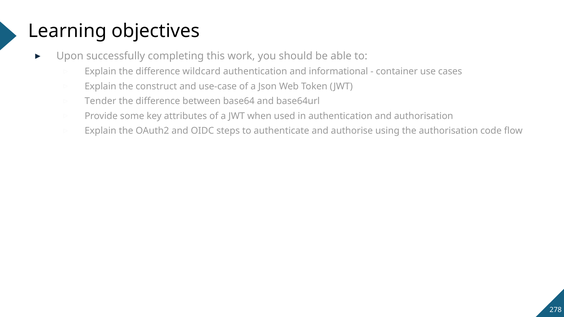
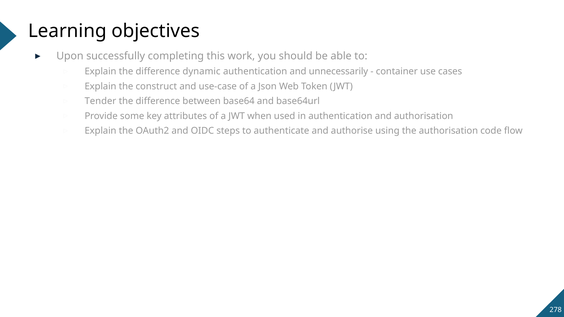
wildcard: wildcard -> dynamic
informational: informational -> unnecessarily
